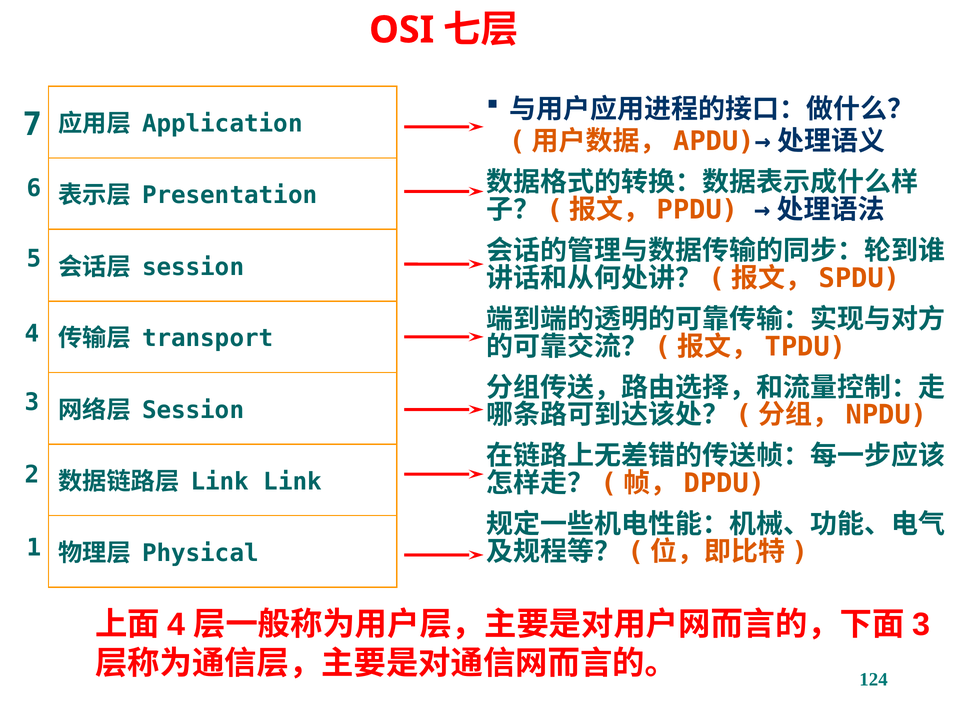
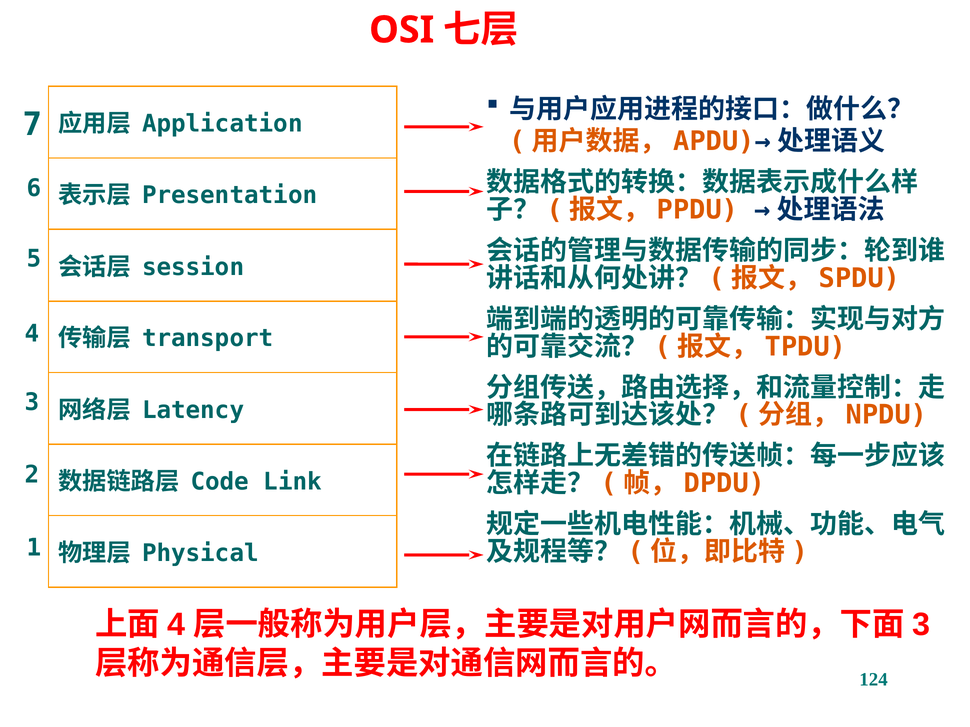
Session at (193, 410): Session -> Latency
Link at (220, 482): Link -> Code
